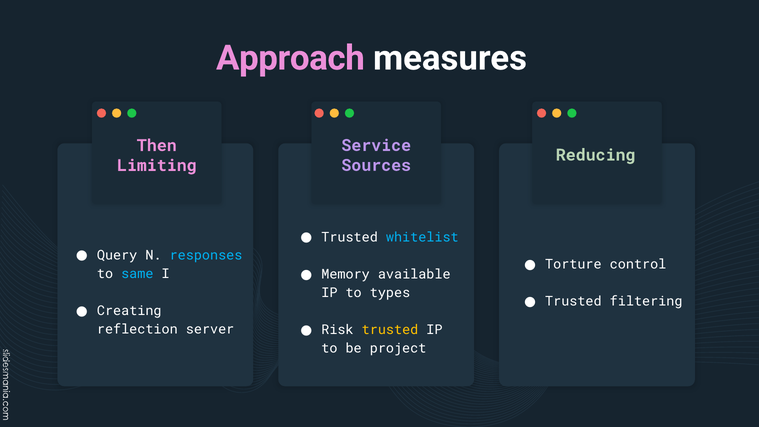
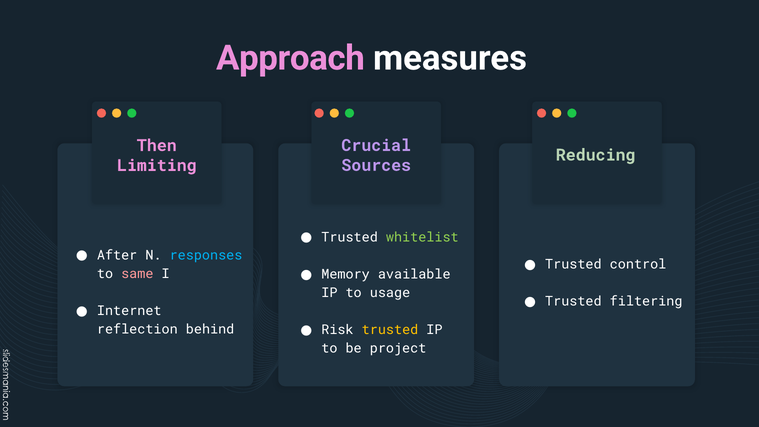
Service: Service -> Crucial
whitelist colour: light blue -> light green
Query: Query -> After
Torture at (573, 264): Torture -> Trusted
same colour: light blue -> pink
types: types -> usage
Creating: Creating -> Internet
server: server -> behind
